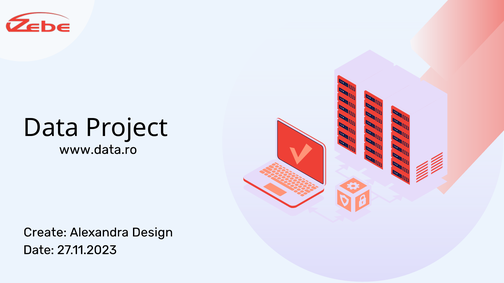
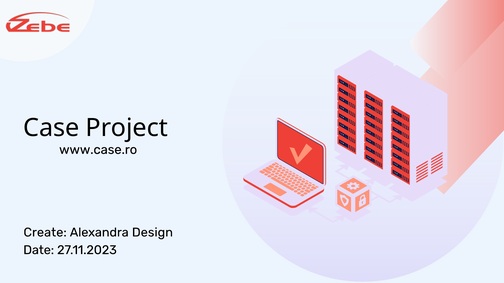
Data: Data -> Case
www.data.ro: www.data.ro -> www.case.ro
